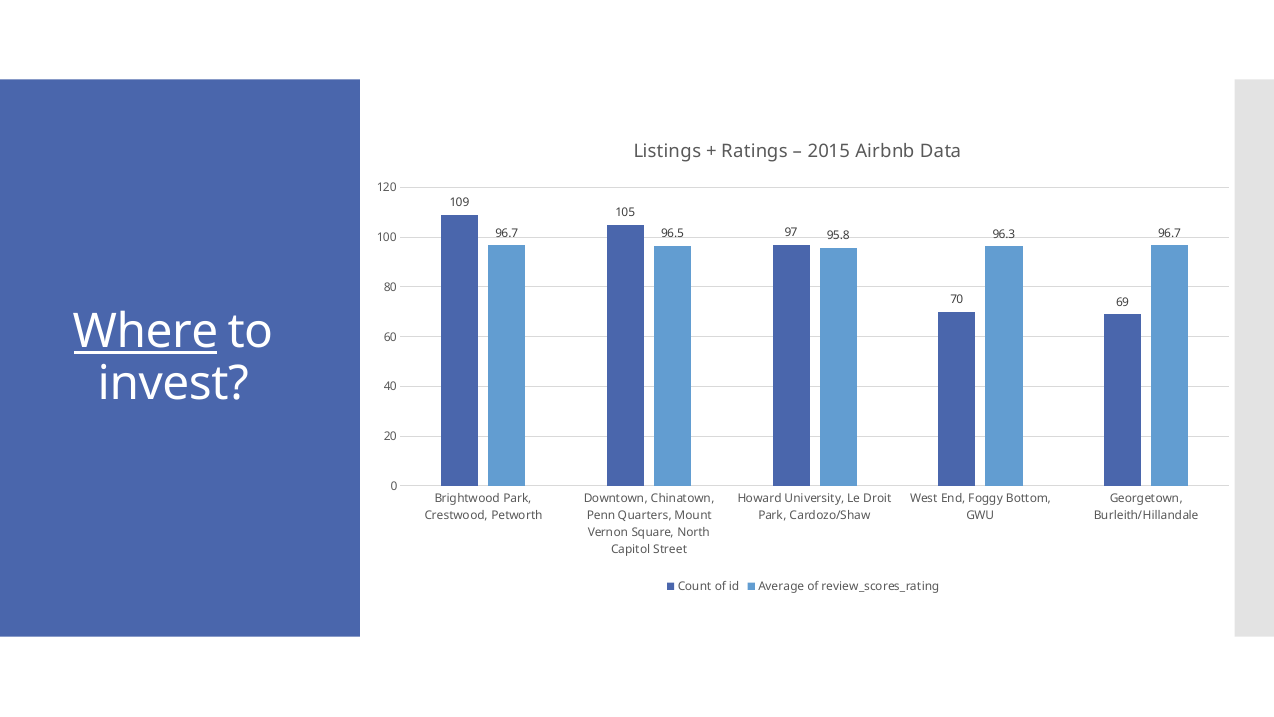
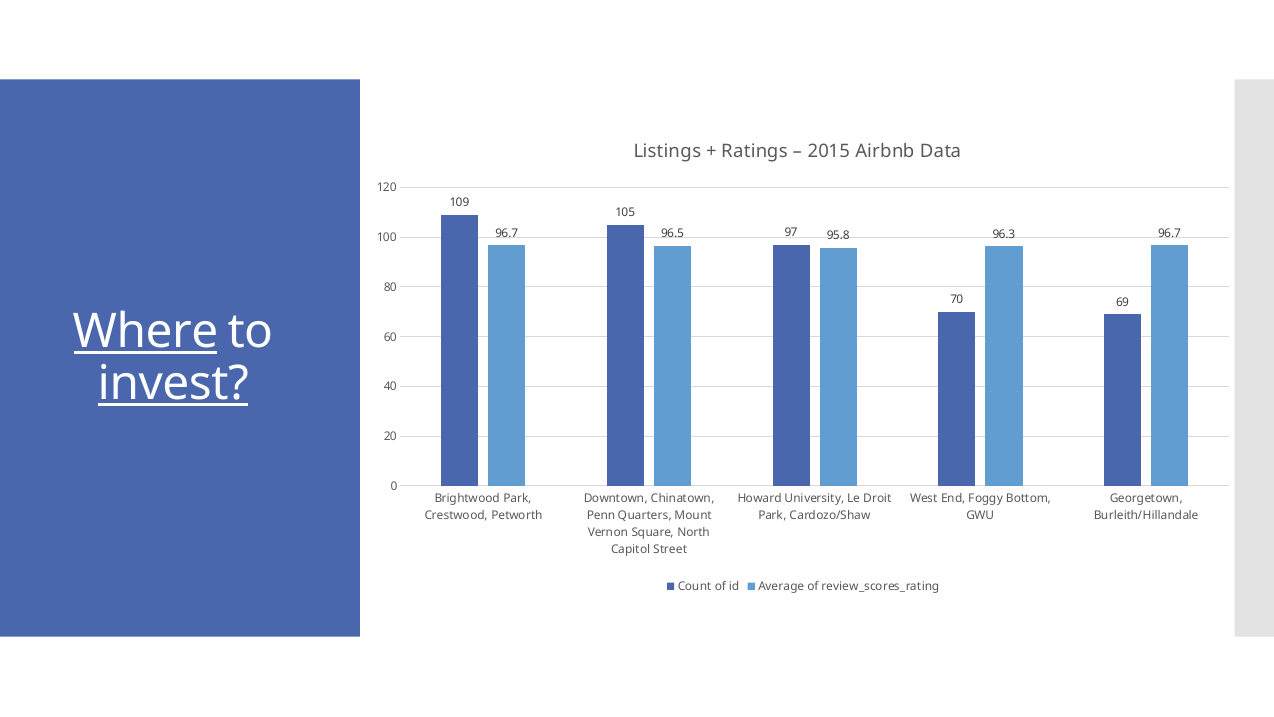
invest underline: none -> present
